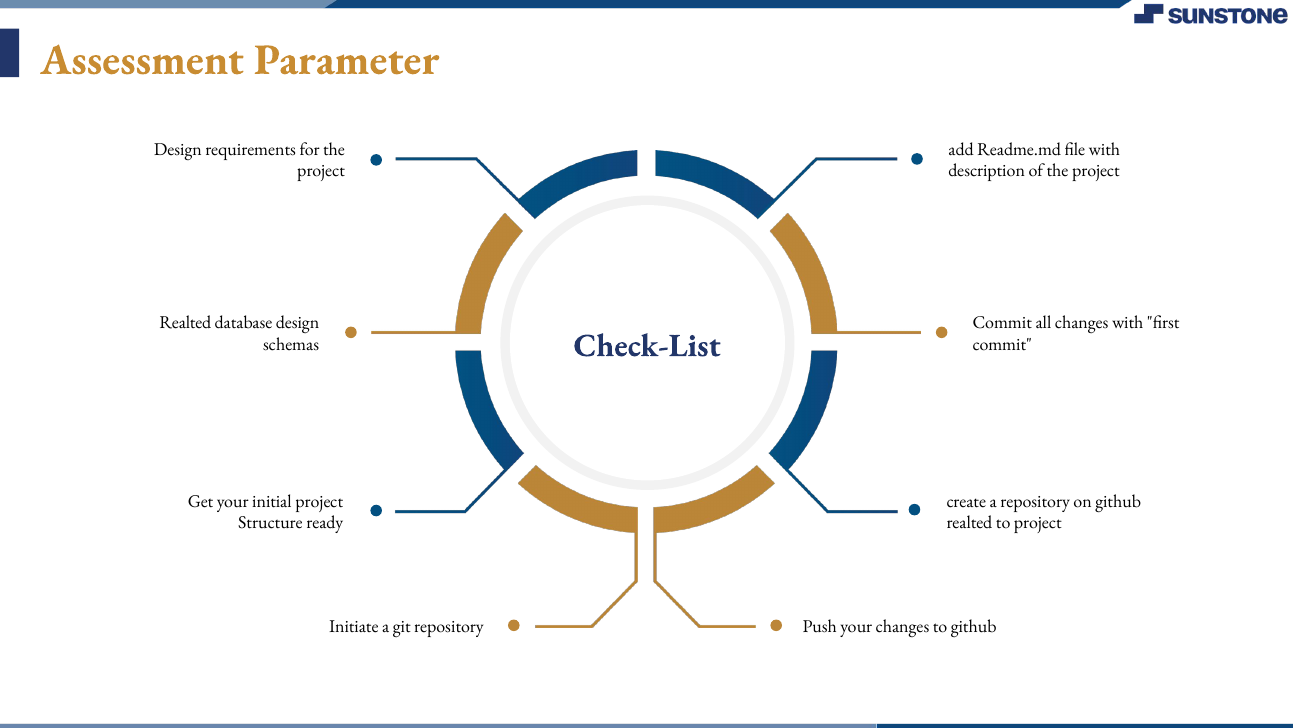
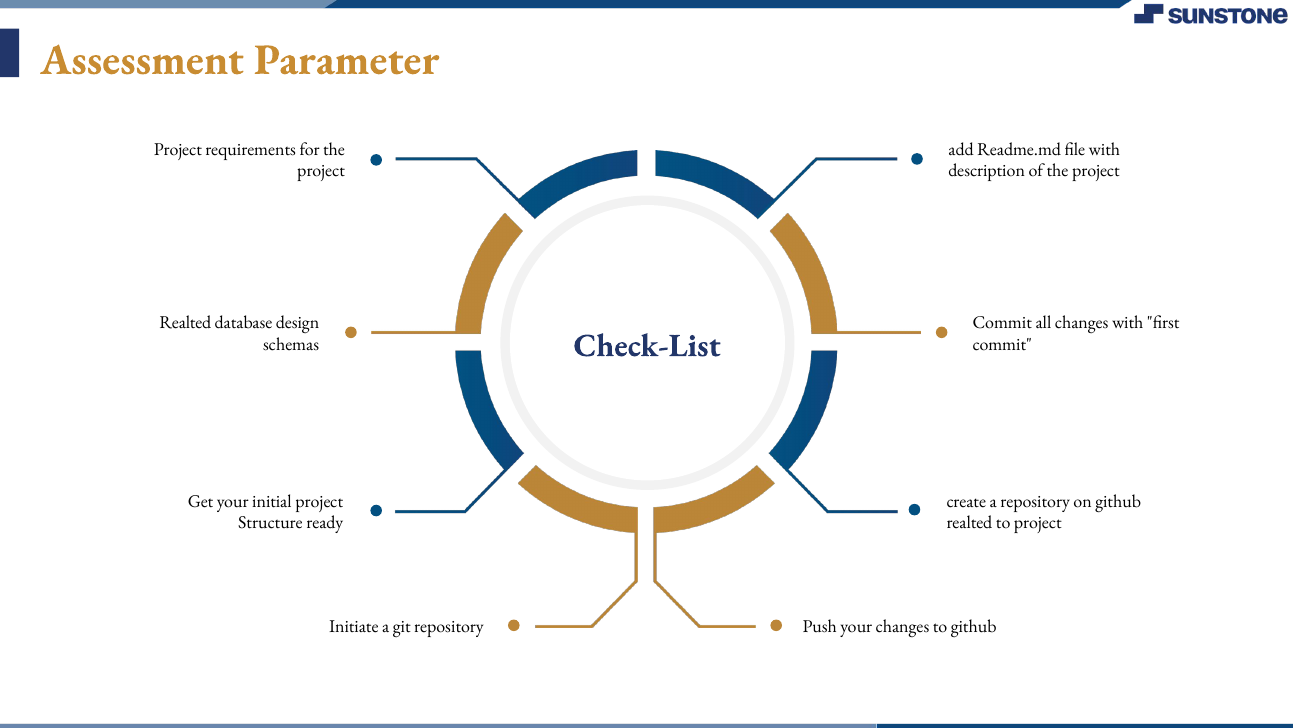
Design at (178, 149): Design -> Project
